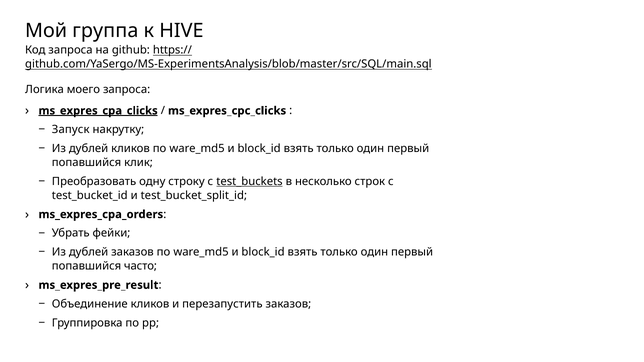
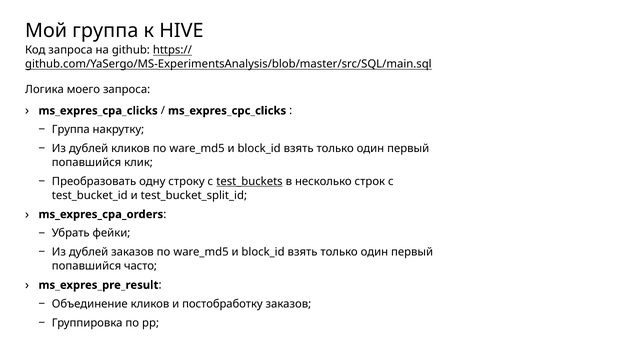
ms_expres_cpa_clicks underline: present -> none
Запуск at (71, 130): Запуск -> Группа
перезапустить: перезапустить -> постобработку
